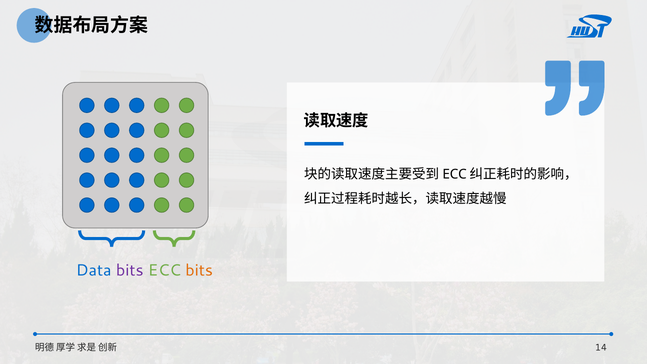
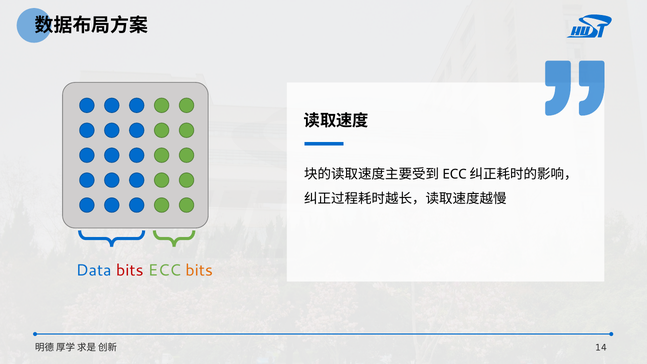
bits at (130, 270) colour: purple -> red
